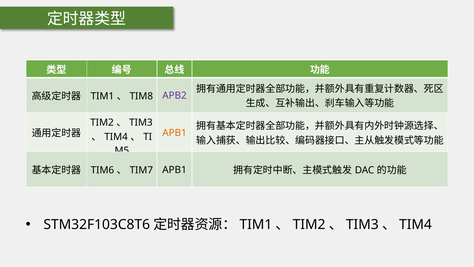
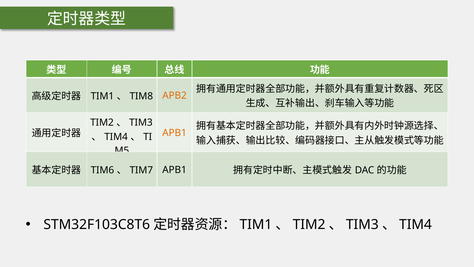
APB2 colour: purple -> orange
